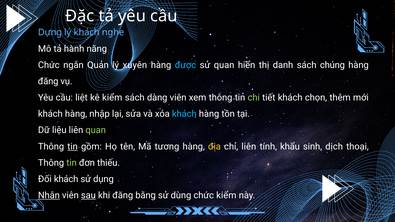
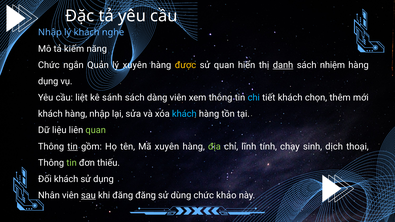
Dựng at (50, 32): Dựng -> Nhập
hành: hành -> kiếm
được colour: light blue -> yellow
danh underline: none -> present
chúng: chúng -> nhiệm
đăng at (48, 81): đăng -> dụng
kê kiểm: kiểm -> sánh
chi colour: light green -> light blue
Mã tương: tương -> xuyên
địa colour: yellow -> light green
chỉ liên: liên -> lĩnh
khẩu: khẩu -> chạy
Nhân underline: present -> none
đăng bằng: bằng -> đăng
chức kiểm: kiểm -> khảo
